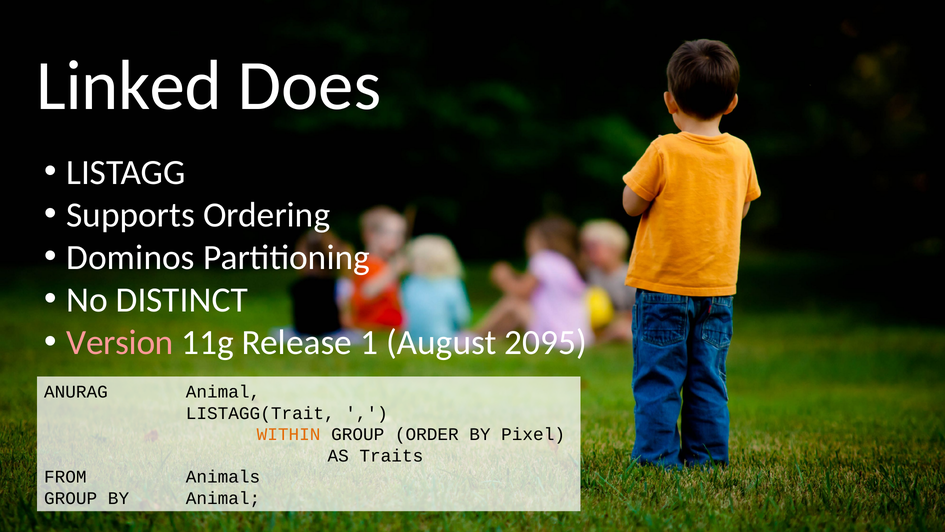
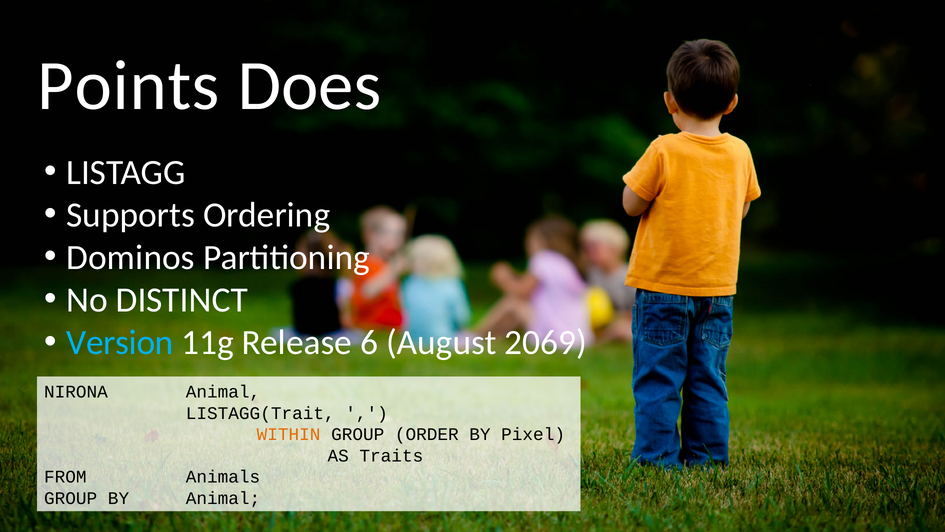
Linked: Linked -> Points
Version colour: pink -> light blue
1: 1 -> 6
2095: 2095 -> 2069
ANURAG: ANURAG -> NIRONA
